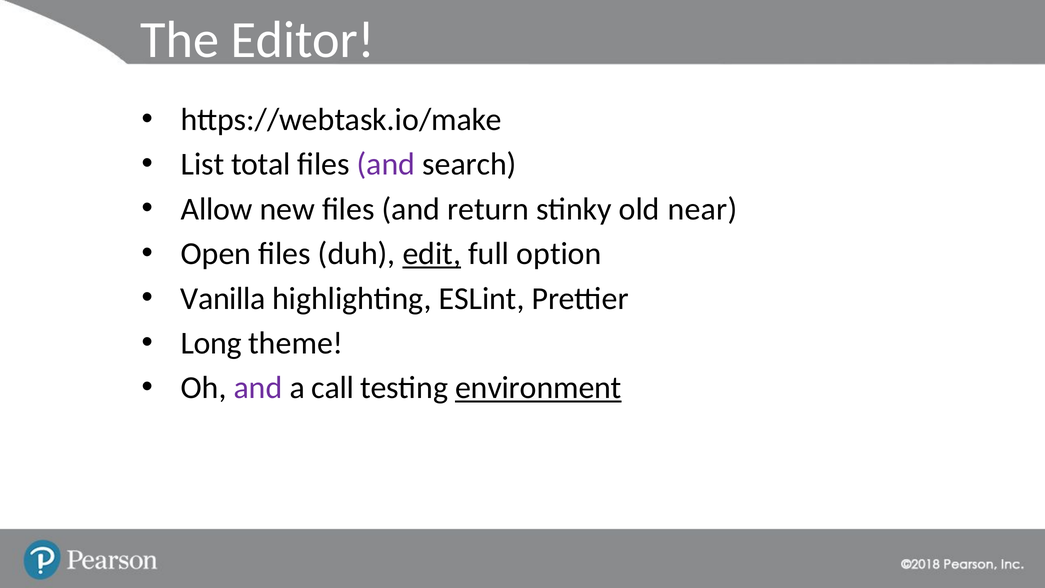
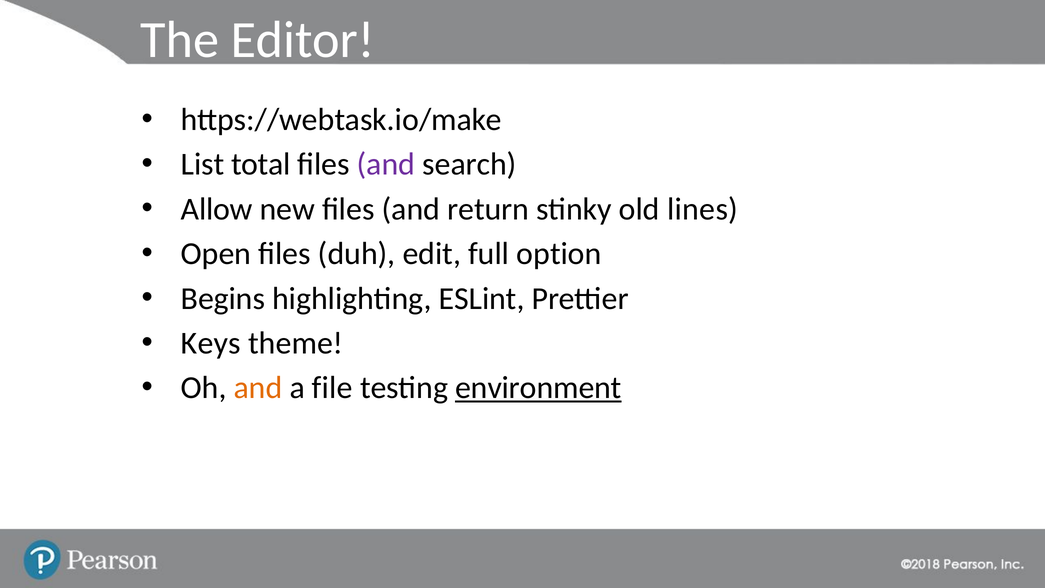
near: near -> lines
edit at (432, 254) underline: present -> none
Vanilla: Vanilla -> Begins
Long: Long -> Keys
and at (258, 388) colour: purple -> orange
call: call -> file
